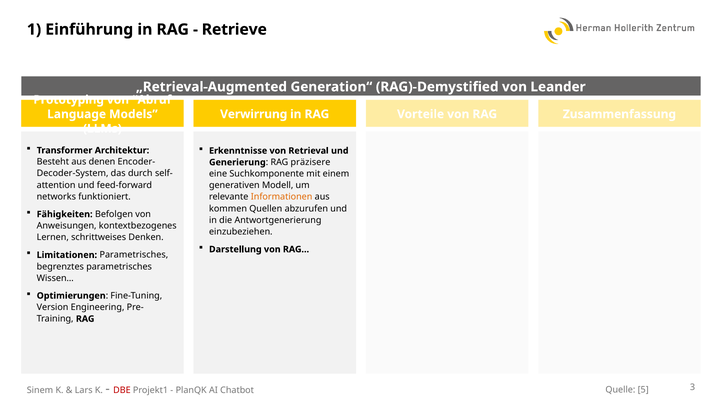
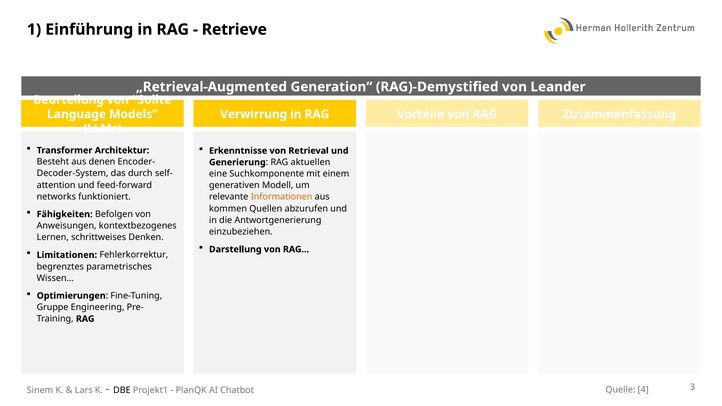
Prototyping: Prototyping -> Beurteilung
Abruf: Abruf -> Sollte
präzisere: präzisere -> aktuellen
Limitationen Parametrisches: Parametrisches -> Fehlerkorrektur
Version: Version -> Gruppe
5: 5 -> 4
DBE colour: red -> black
